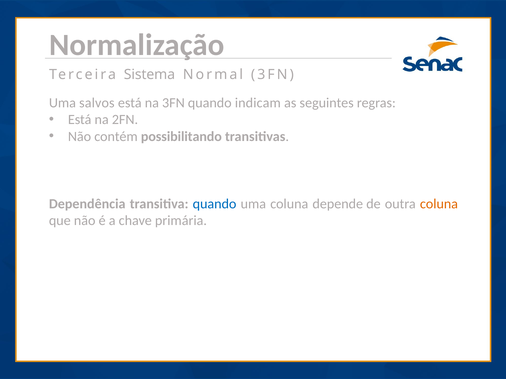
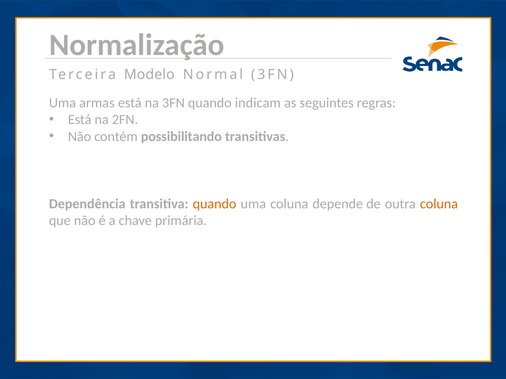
Sistema: Sistema -> Modelo
salvos: salvos -> armas
quando at (215, 204) colour: blue -> orange
